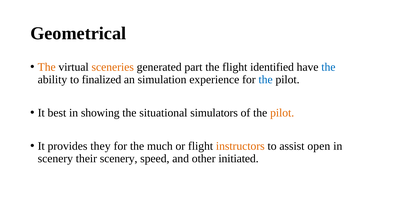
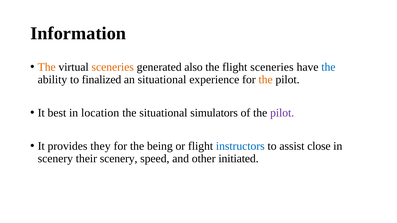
Geometrical: Geometrical -> Information
part: part -> also
flight identified: identified -> sceneries
an simulation: simulation -> situational
the at (266, 80) colour: blue -> orange
showing: showing -> location
pilot at (282, 113) colour: orange -> purple
much: much -> being
instructors colour: orange -> blue
open: open -> close
